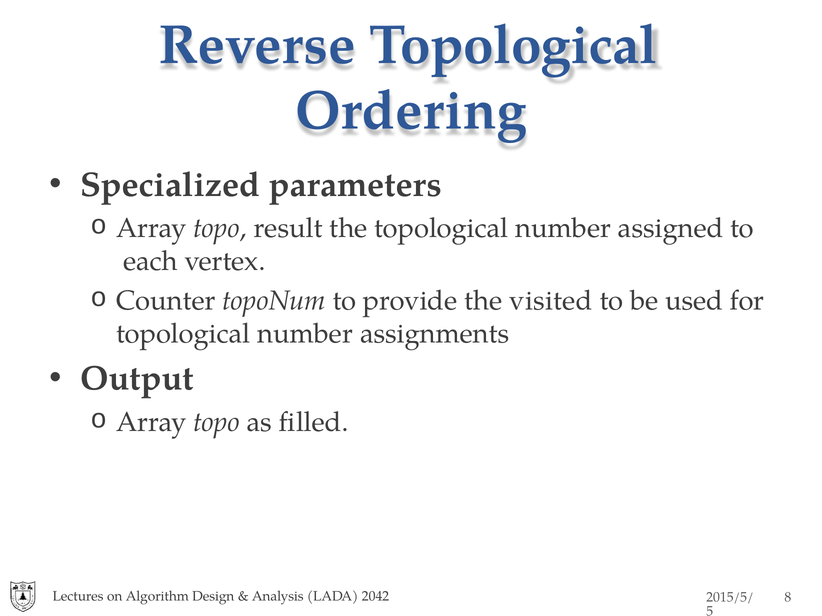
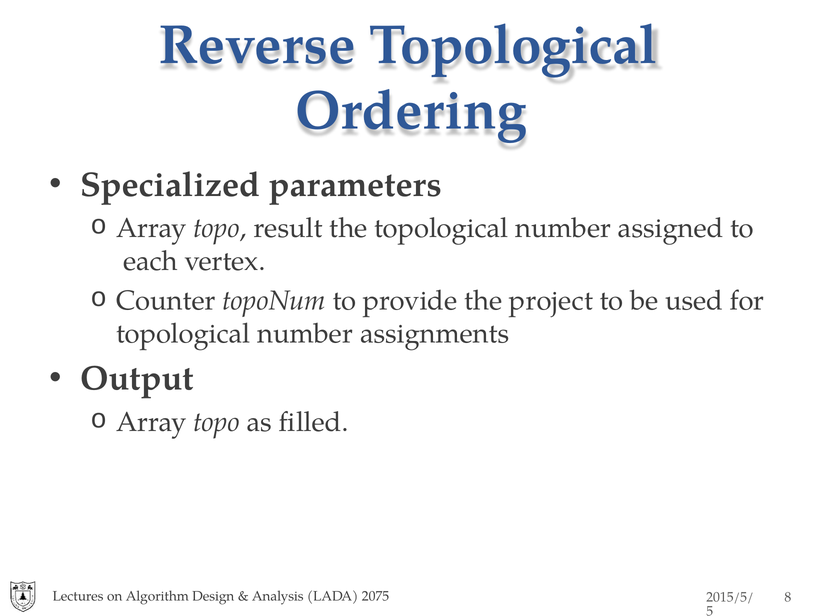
visited: visited -> project
2042: 2042 -> 2075
